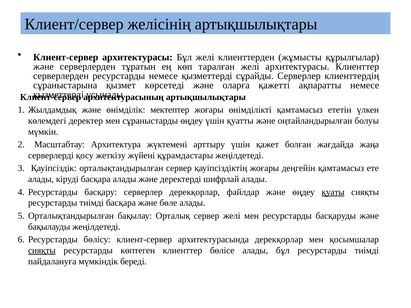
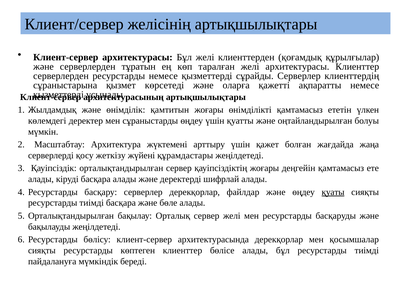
жұмысты: жұмысты -> қоғамдық
мектептер: мектептер -> қамтитын
сияқты at (42, 251) underline: present -> none
